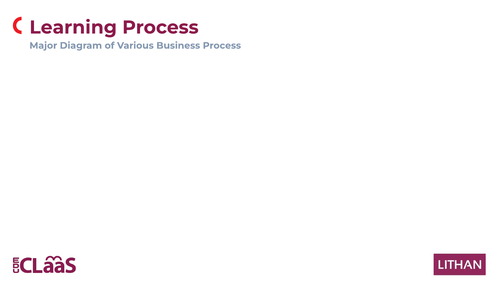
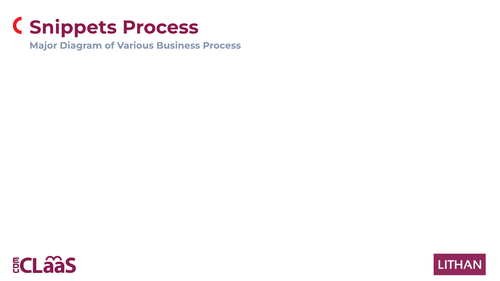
Learning: Learning -> Snippets
